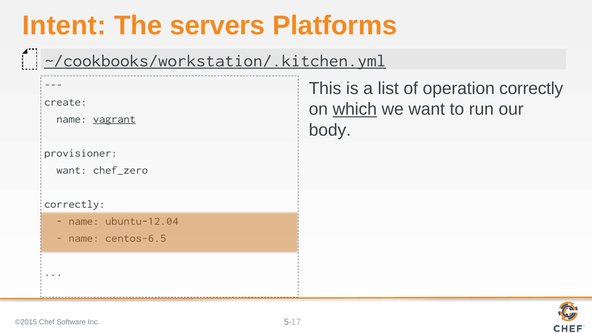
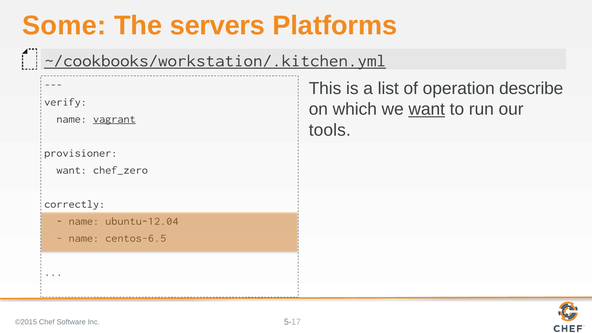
Intent: Intent -> Some
operation correctly: correctly -> describe
create: create -> verify
which underline: present -> none
want at (427, 109) underline: none -> present
body: body -> tools
